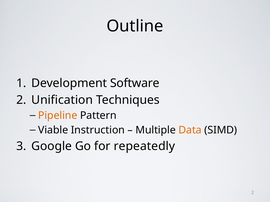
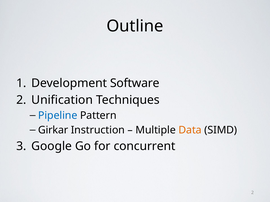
Pipeline colour: orange -> blue
Viable: Viable -> Girkar
repeatedly: repeatedly -> concurrent
